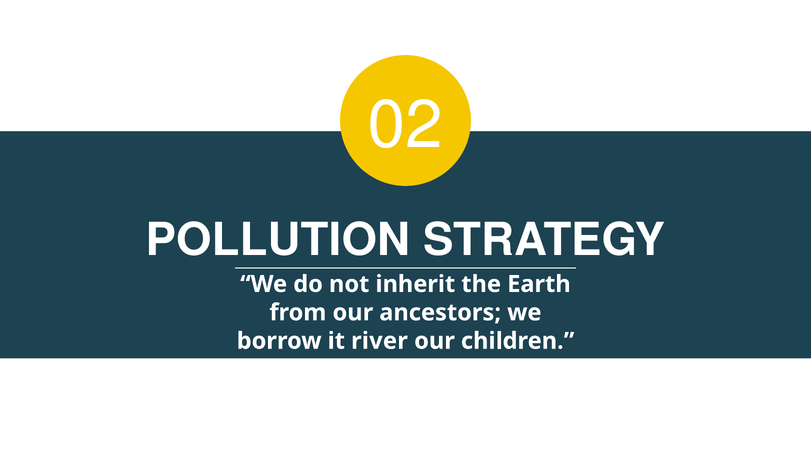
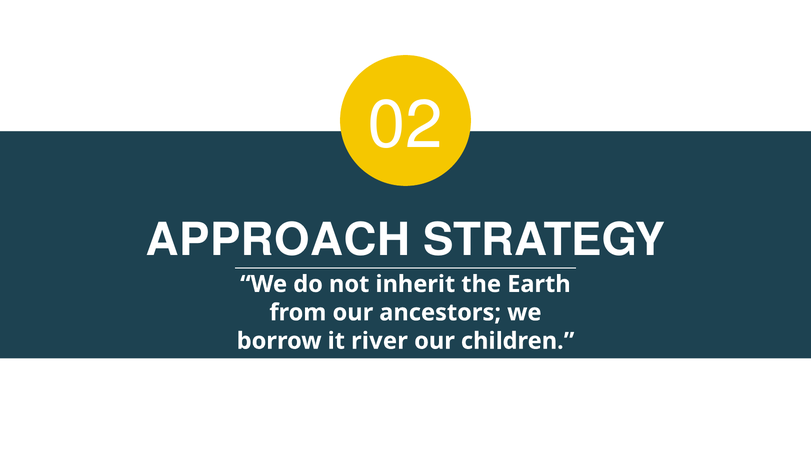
POLLUTION: POLLUTION -> APPROACH
